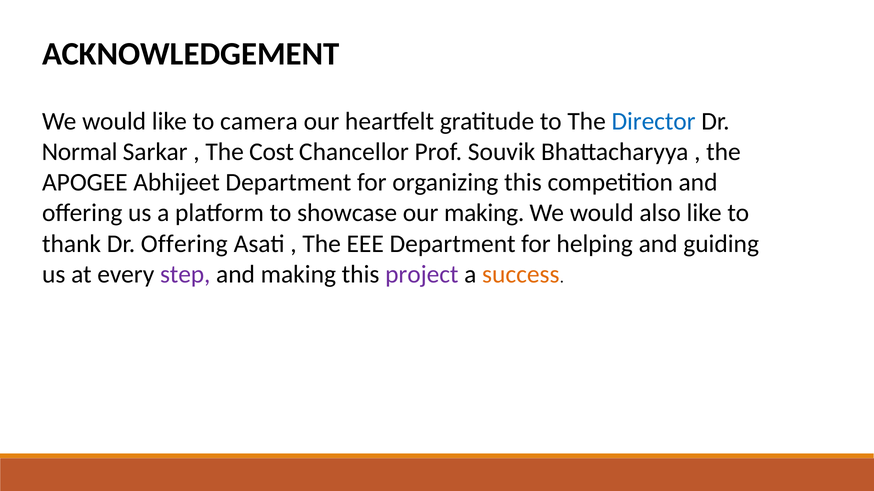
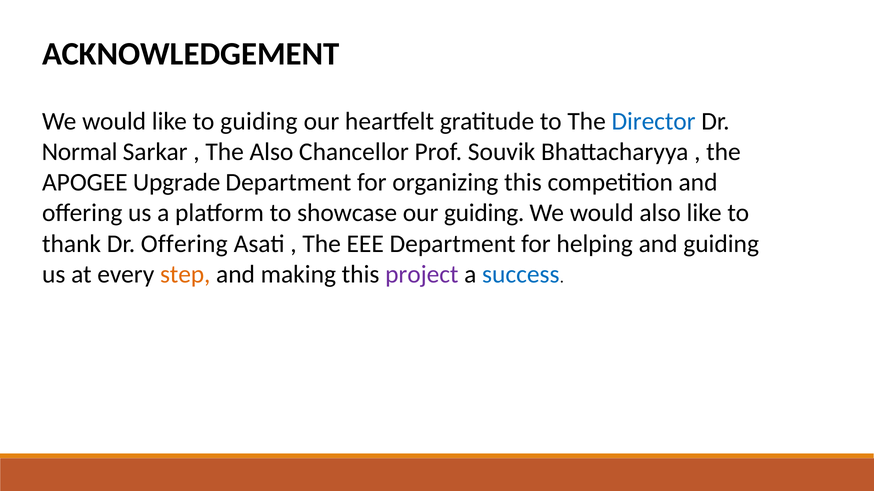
to camera: camera -> guiding
The Cost: Cost -> Also
Abhijeet: Abhijeet -> Upgrade
our making: making -> guiding
step colour: purple -> orange
success colour: orange -> blue
